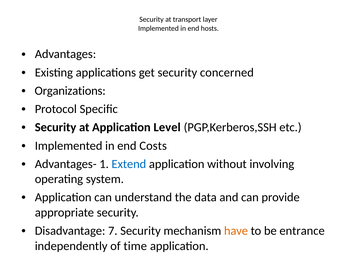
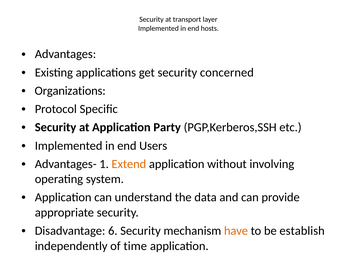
Level: Level -> Party
Costs: Costs -> Users
Extend colour: blue -> orange
7: 7 -> 6
entrance: entrance -> establish
